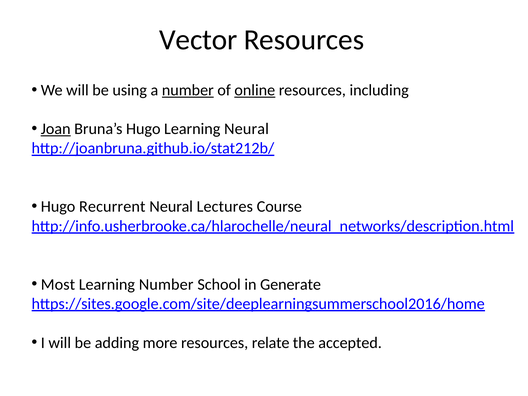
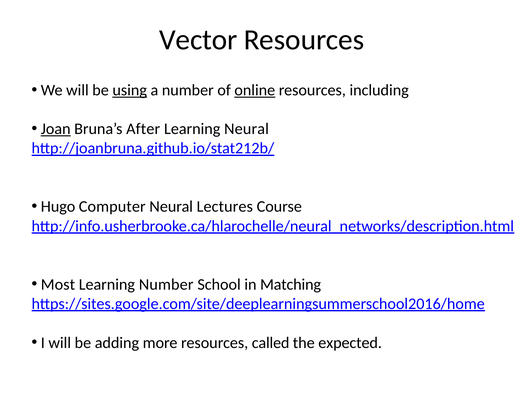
using underline: none -> present
number at (188, 90) underline: present -> none
Bruna’s Hugo: Hugo -> After
Recurrent: Recurrent -> Computer
Generate: Generate -> Matching
relate: relate -> called
accepted: accepted -> expected
